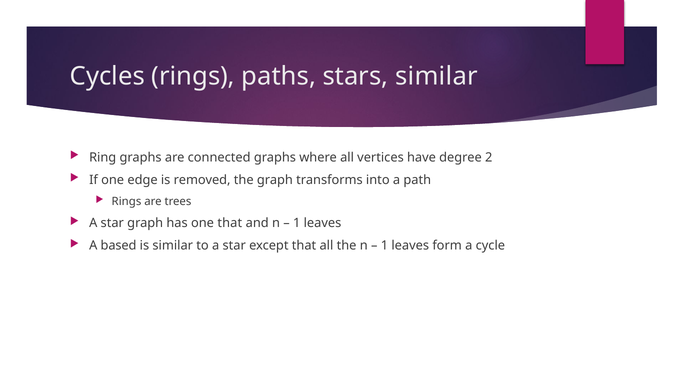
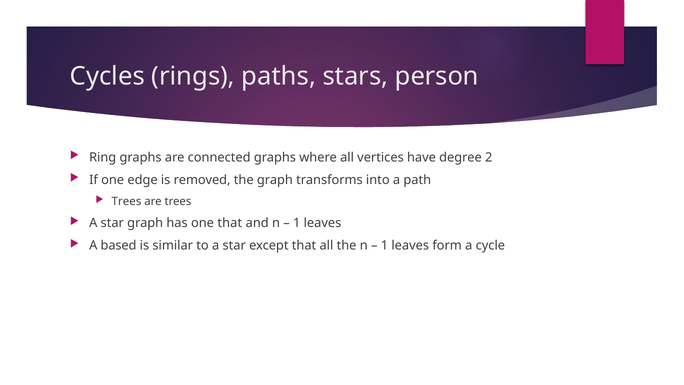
stars similar: similar -> person
Rings at (126, 201): Rings -> Trees
